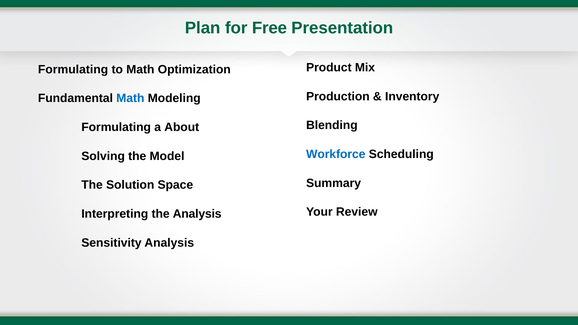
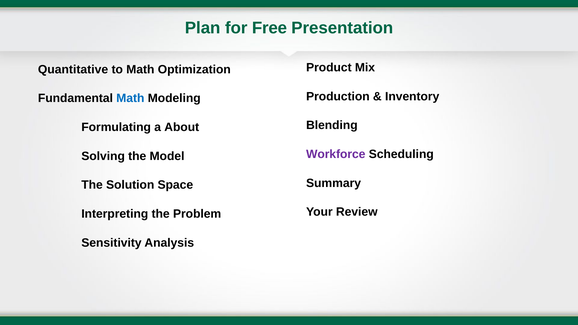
Formulating at (73, 69): Formulating -> Quantitative
Workforce colour: blue -> purple
the Analysis: Analysis -> Problem
